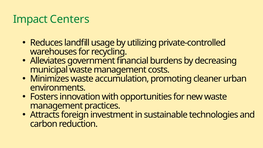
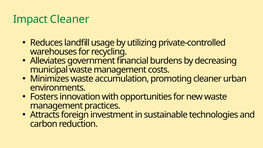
Impact Centers: Centers -> Cleaner
